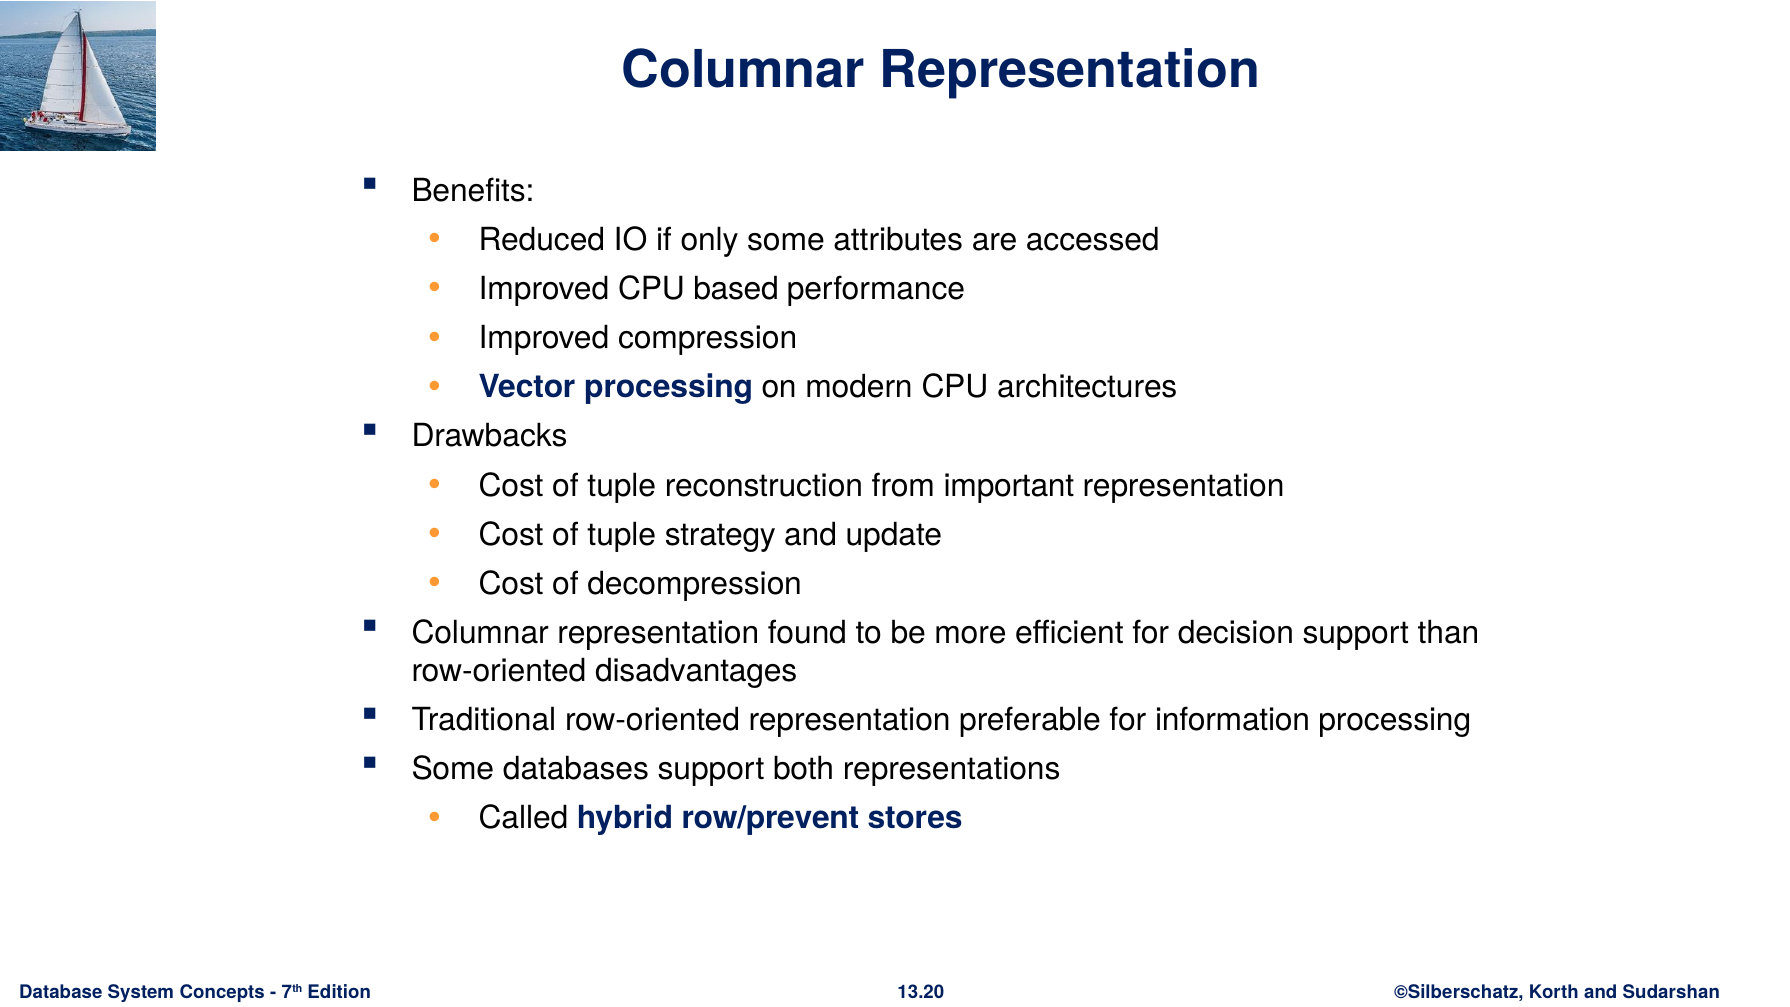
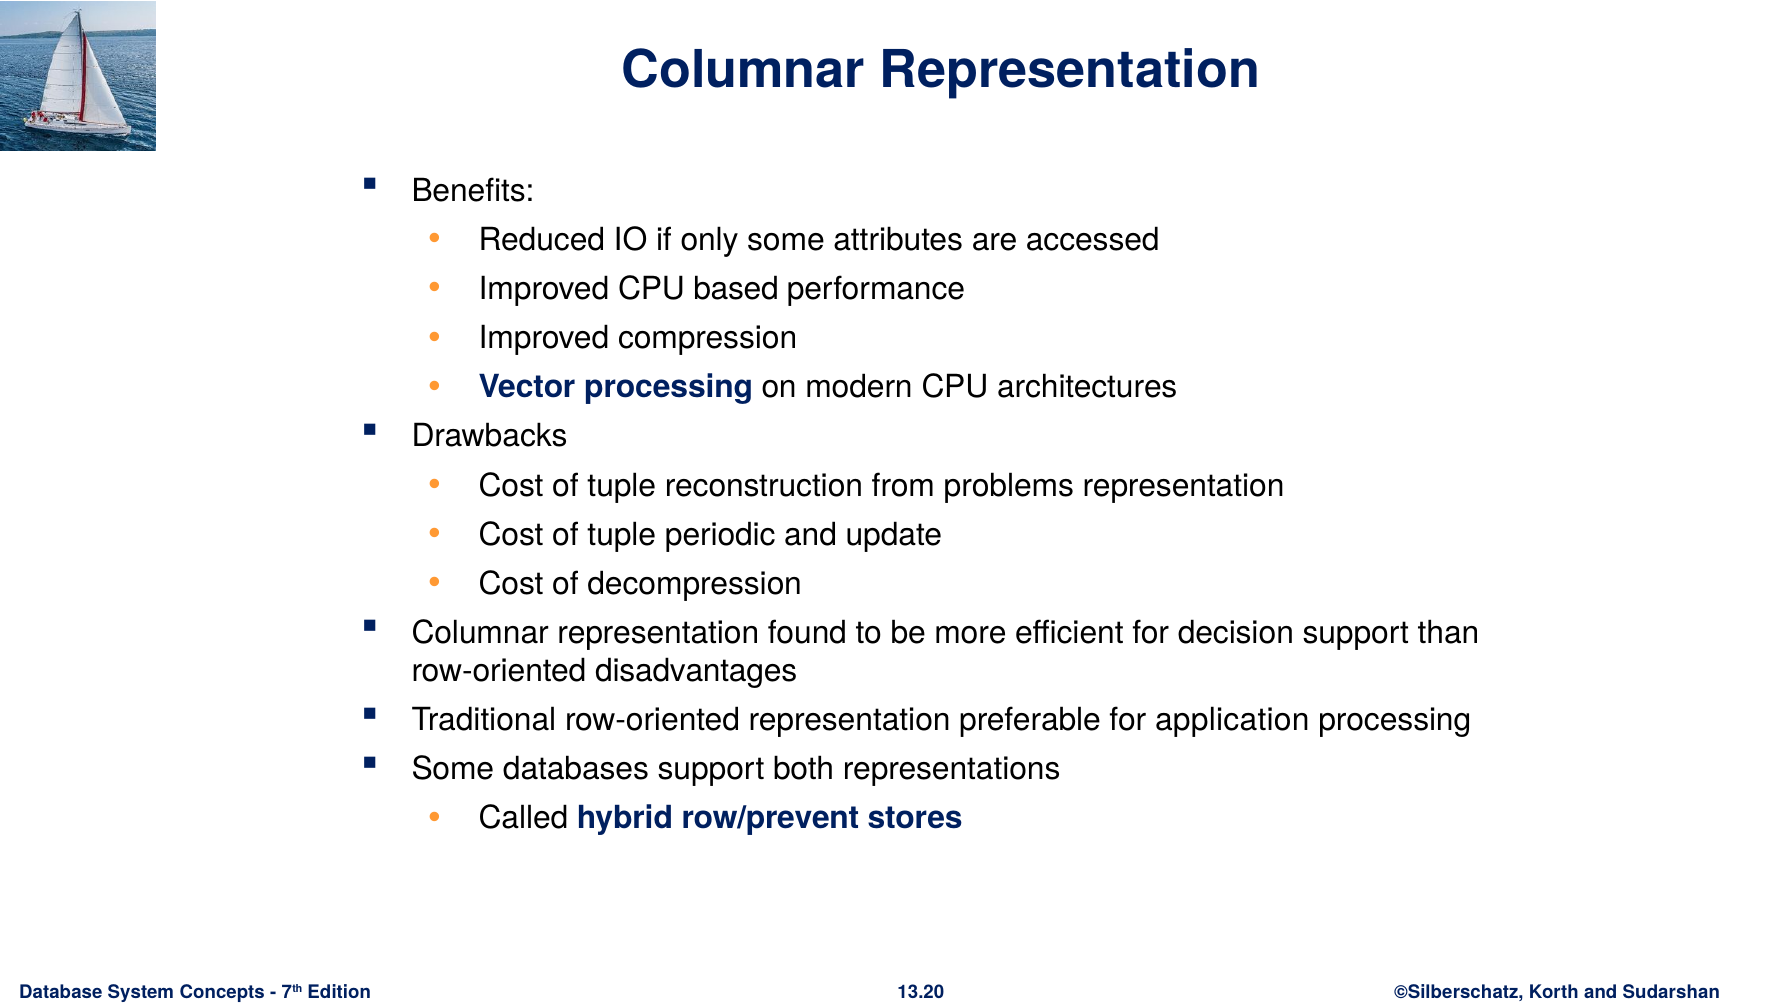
important: important -> problems
strategy: strategy -> periodic
information: information -> application
